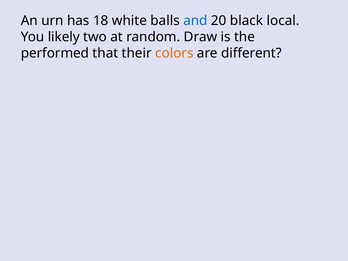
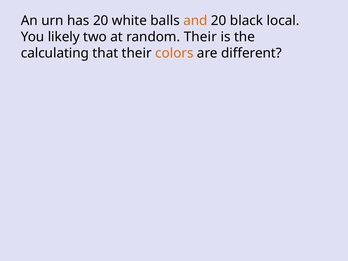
has 18: 18 -> 20
and colour: blue -> orange
random Draw: Draw -> Their
performed: performed -> calculating
